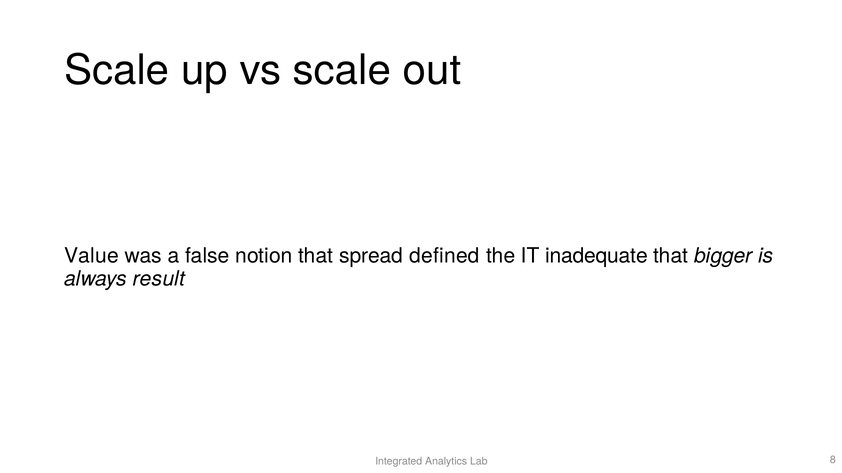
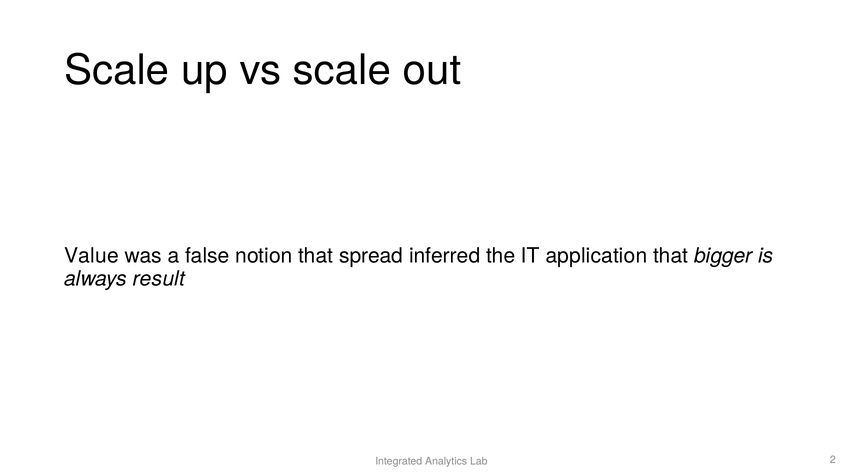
defined: defined -> inferred
inadequate: inadequate -> application
8: 8 -> 2
